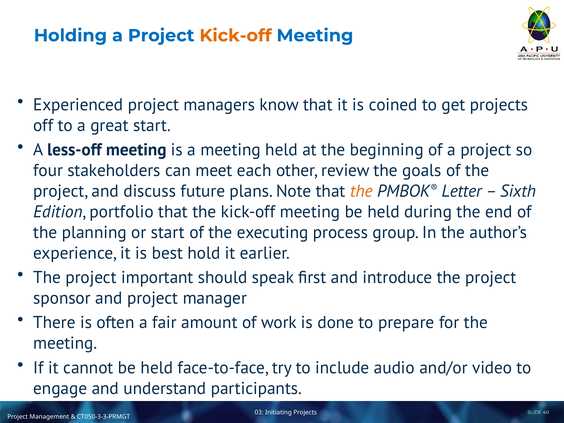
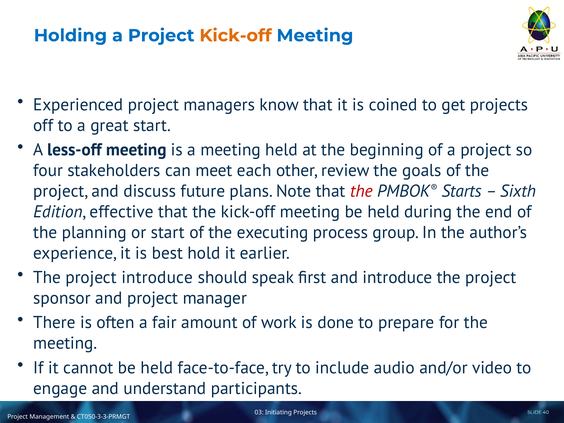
the at (361, 191) colour: orange -> red
Letter: Letter -> Starts
portfolio: portfolio -> effective
project important: important -> introduce
